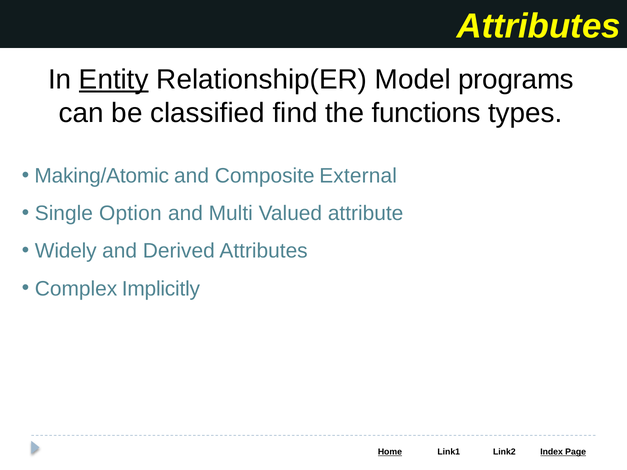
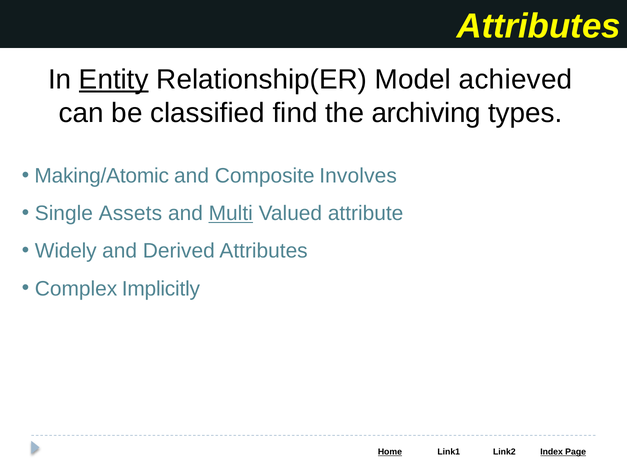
programs: programs -> achieved
functions: functions -> archiving
External: External -> Involves
Option: Option -> Assets
Multi underline: none -> present
